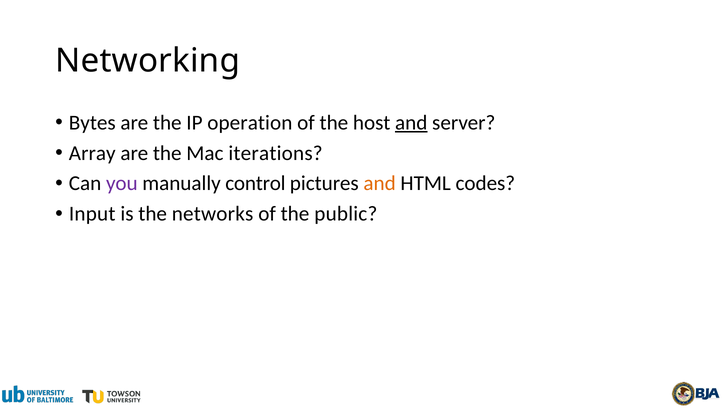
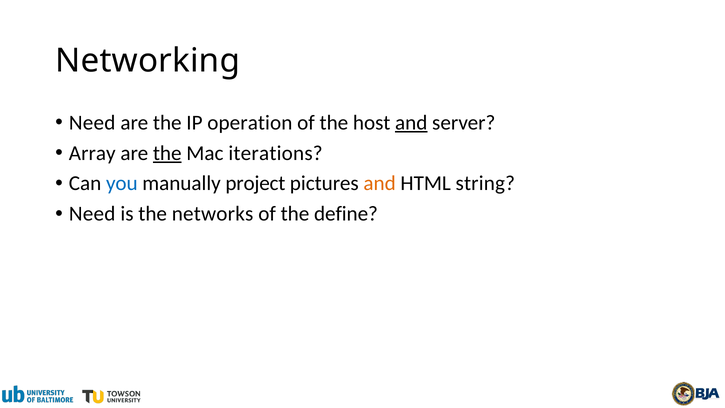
Bytes at (92, 123): Bytes -> Need
the at (167, 153) underline: none -> present
you colour: purple -> blue
control: control -> project
codes: codes -> string
Input at (92, 214): Input -> Need
public: public -> define
